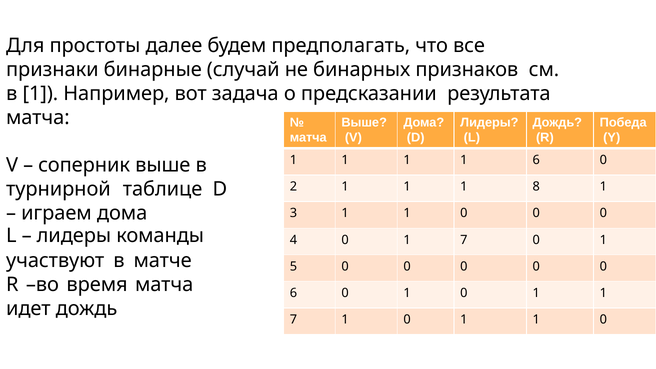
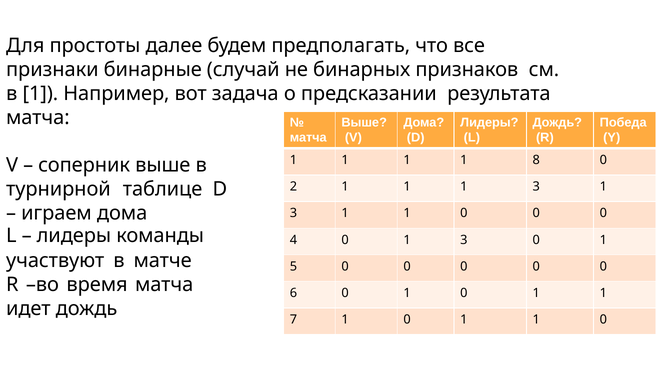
1 6: 6 -> 8
1 1 8: 8 -> 3
0 1 7: 7 -> 3
